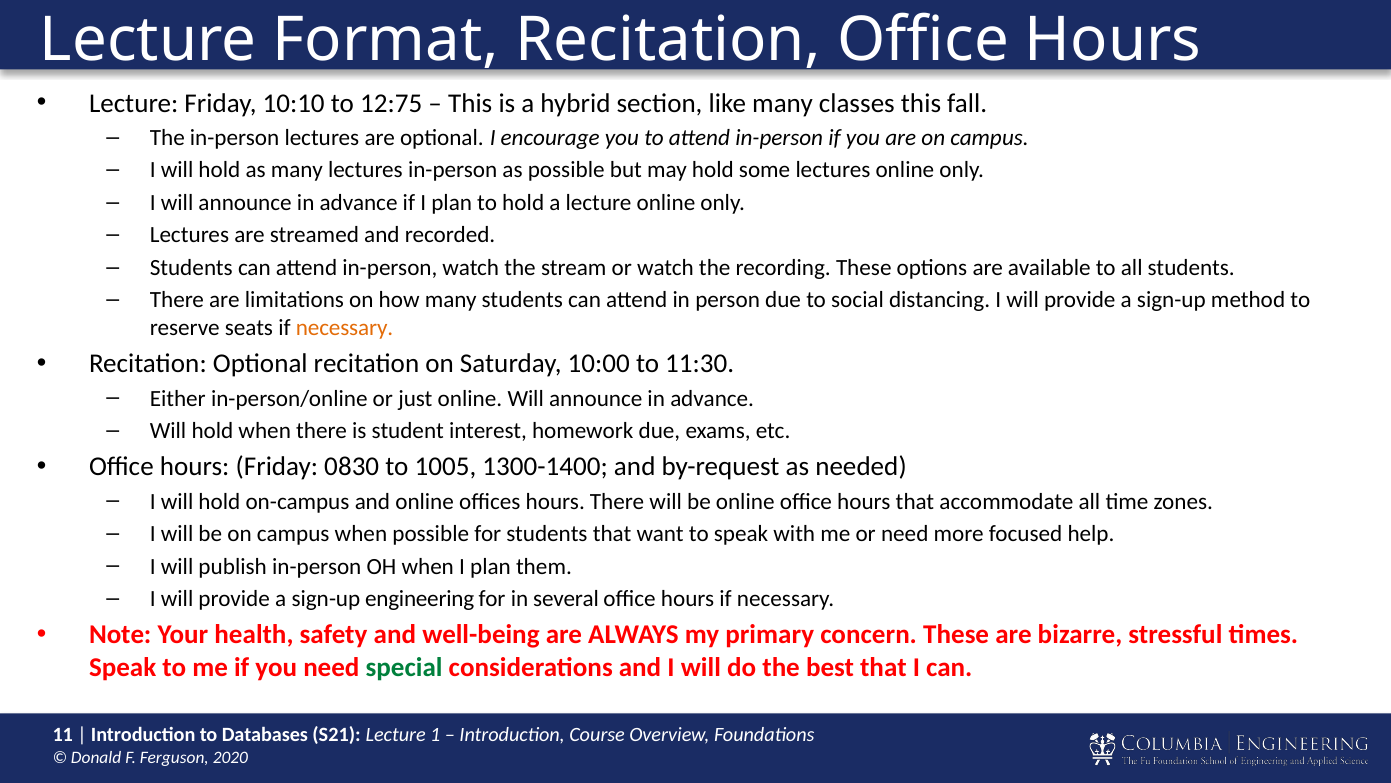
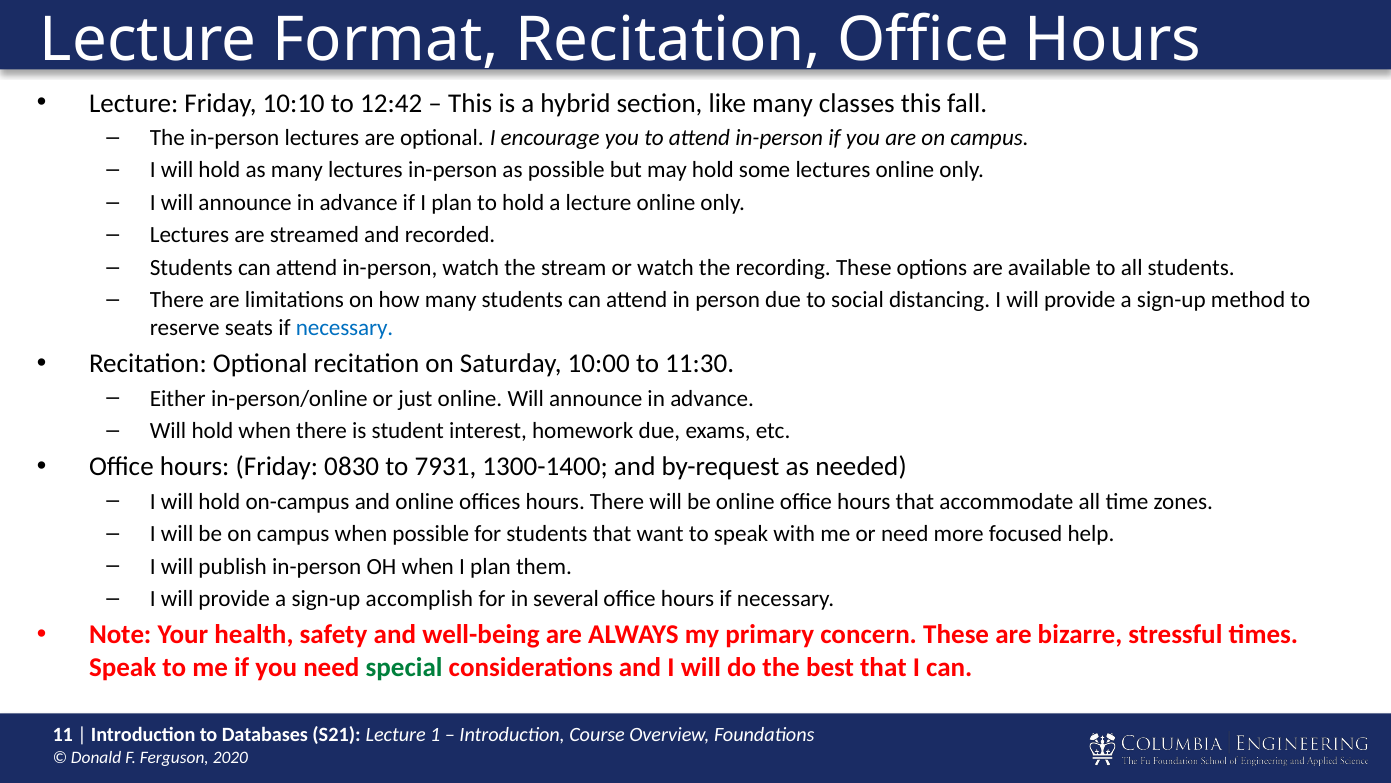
12:75: 12:75 -> 12:42
necessary at (345, 328) colour: orange -> blue
1005: 1005 -> 7931
engineering: engineering -> accomplish
